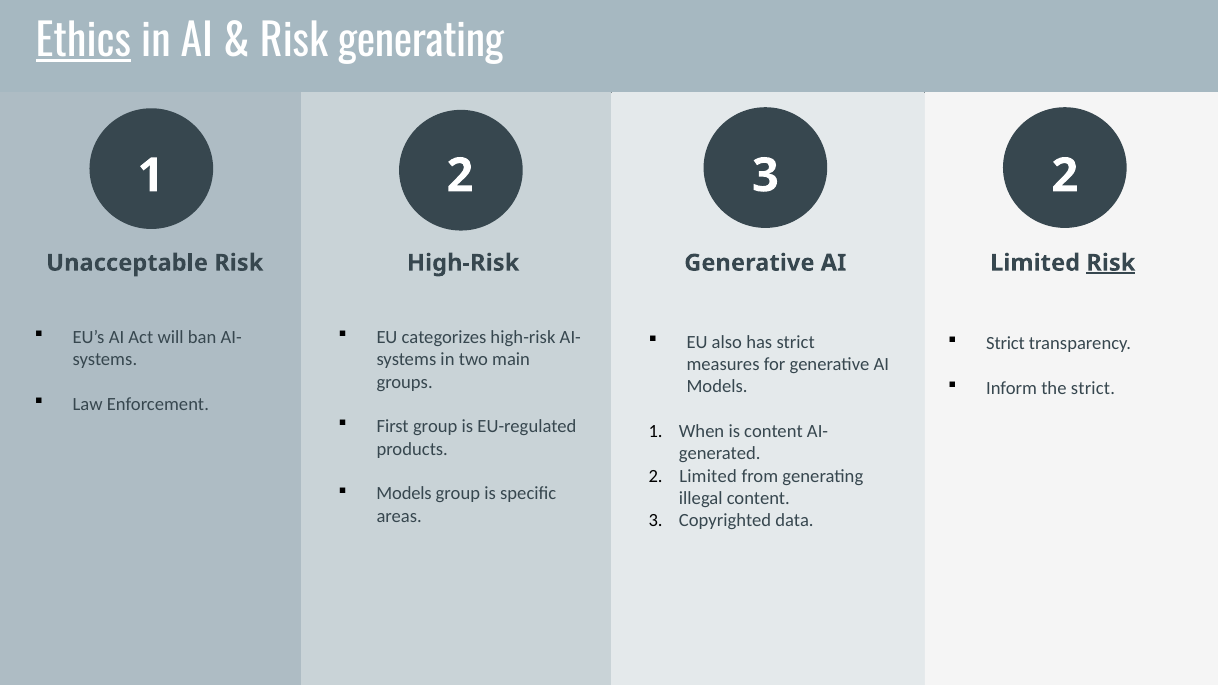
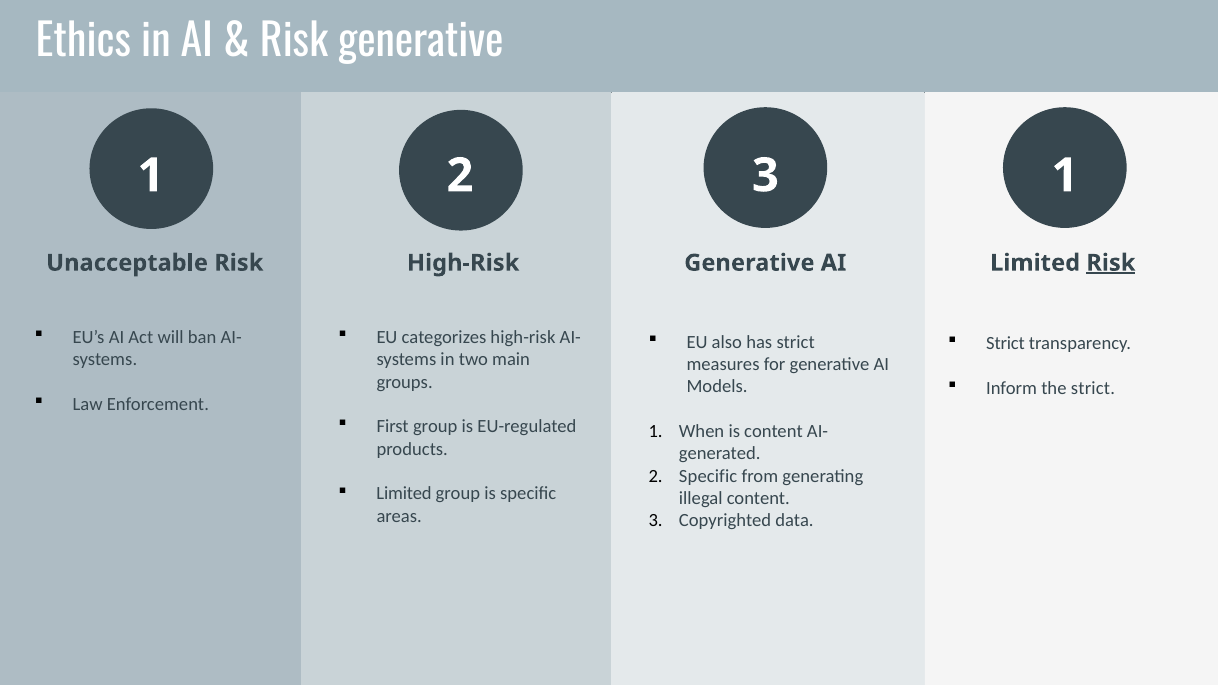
Ethics underline: present -> none
Risk generating: generating -> generative
1 2: 2 -> 1
2 Limited: Limited -> Specific
Models at (404, 494): Models -> Limited
